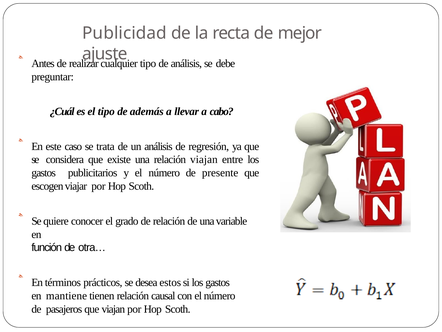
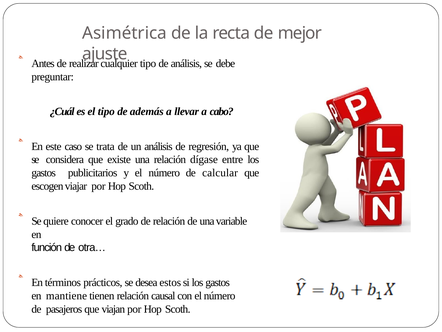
Publicidad: Publicidad -> Asimétrica
relación viajan: viajan -> dígase
presente: presente -> calcular
